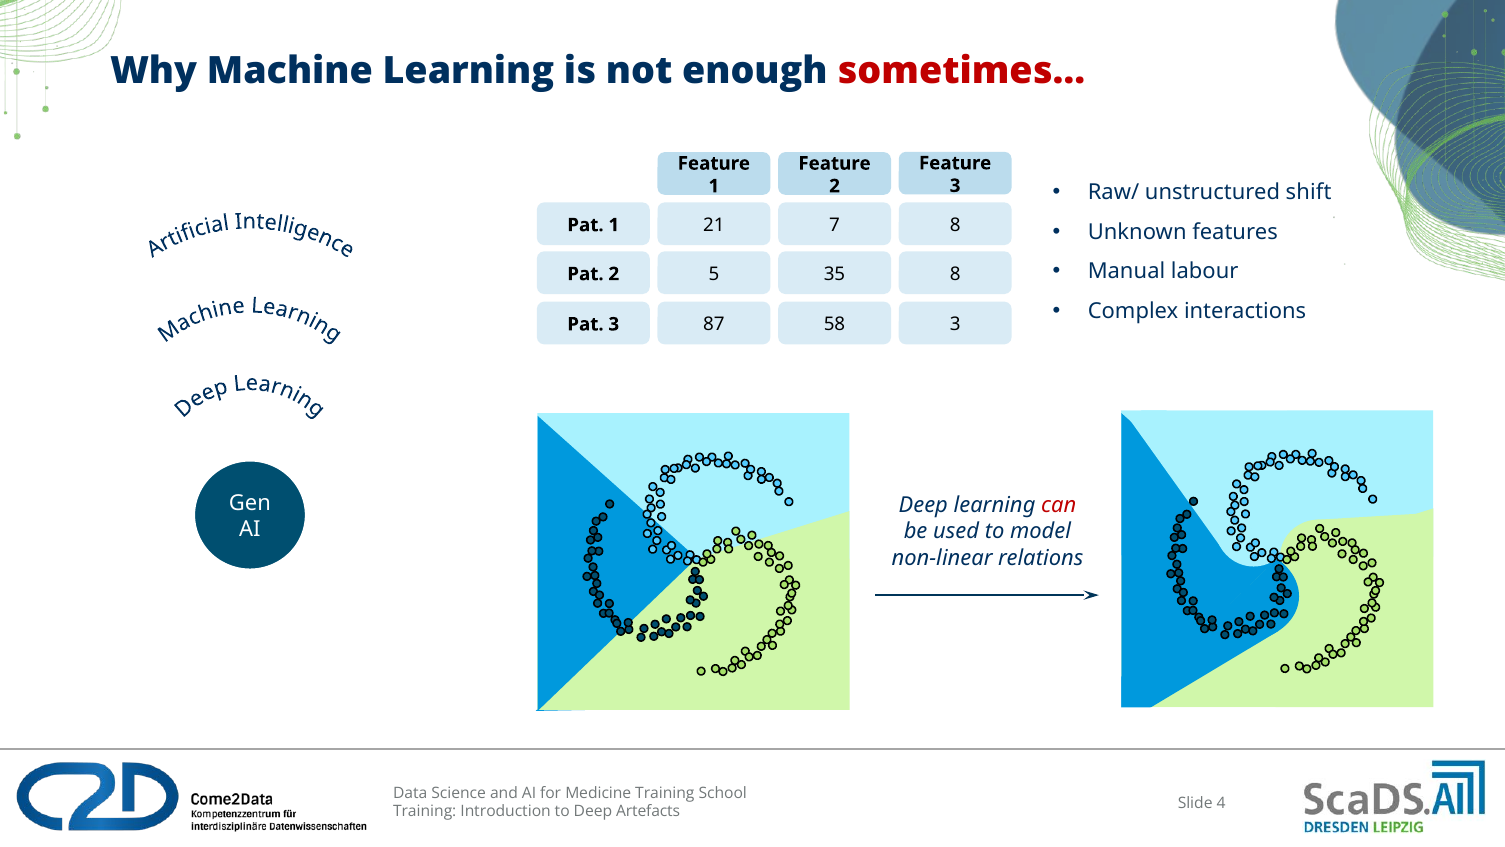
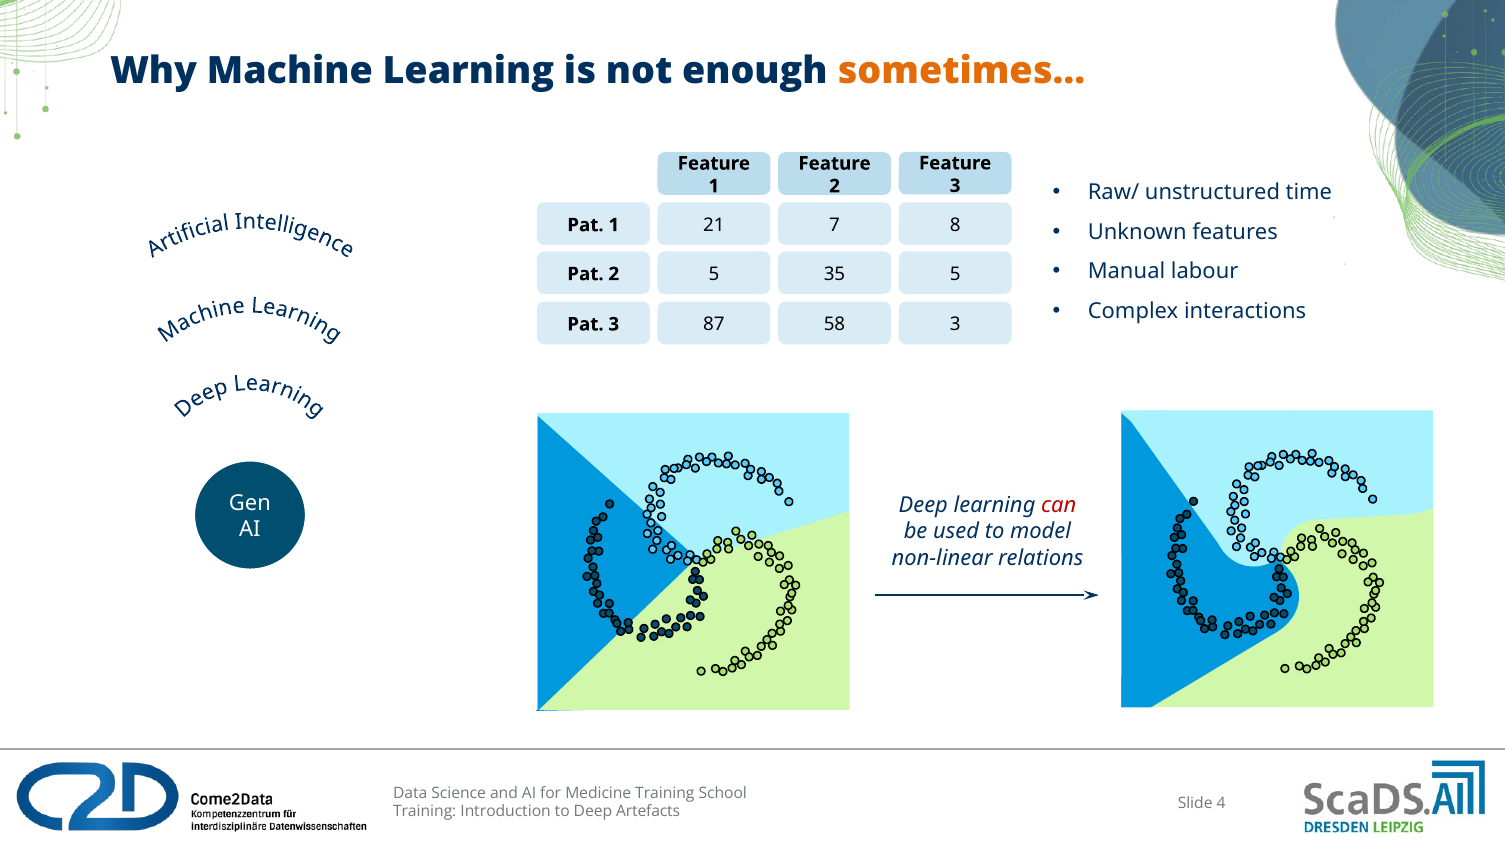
sometimes… colour: red -> orange
shift: shift -> time
35 8: 8 -> 5
